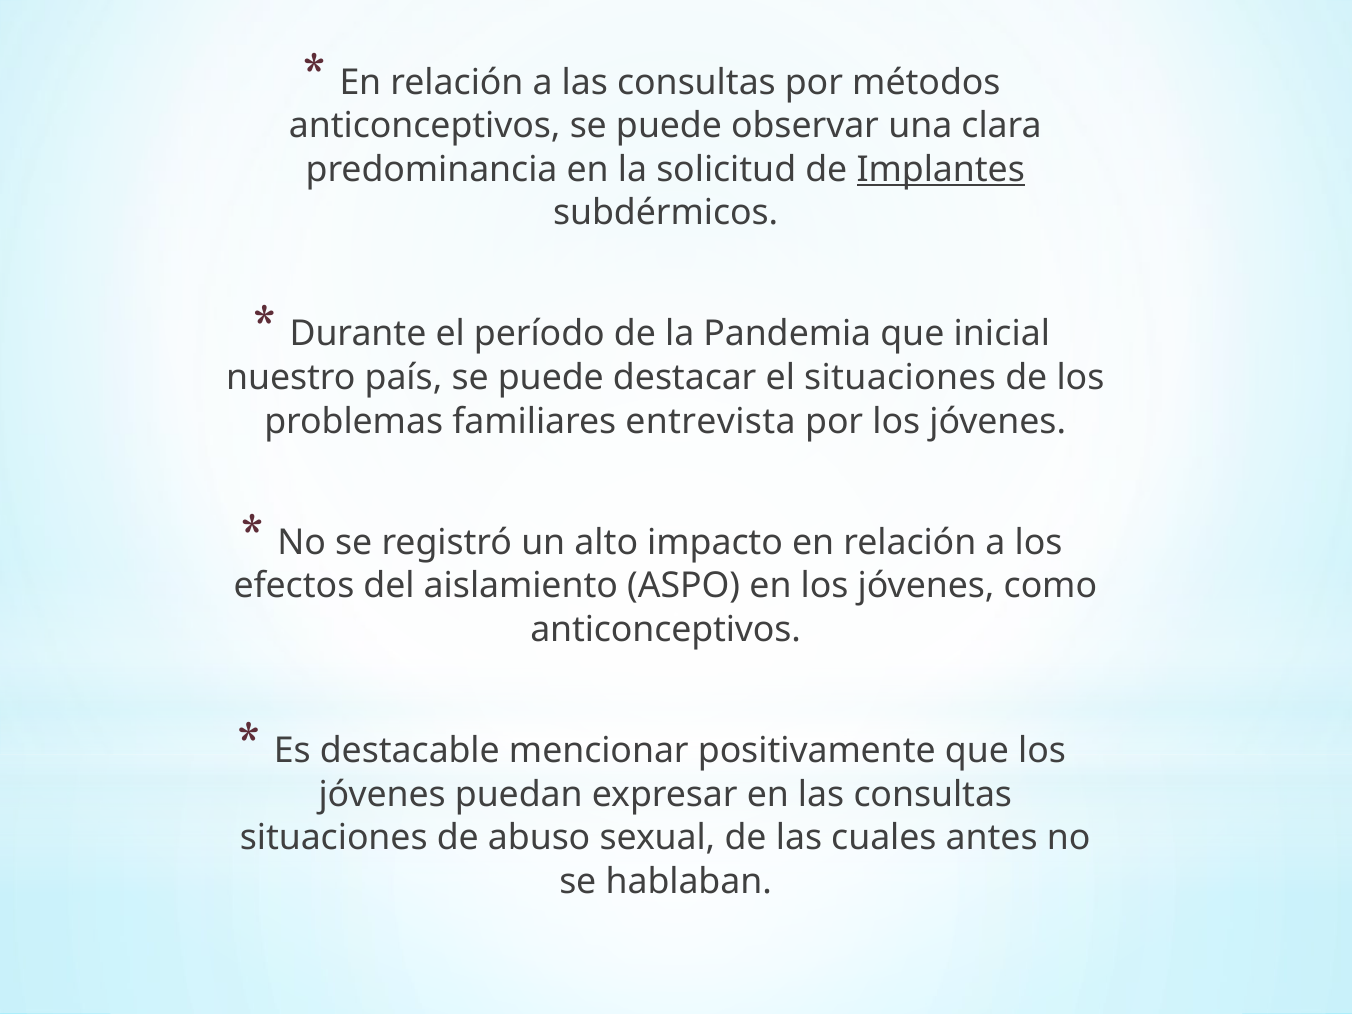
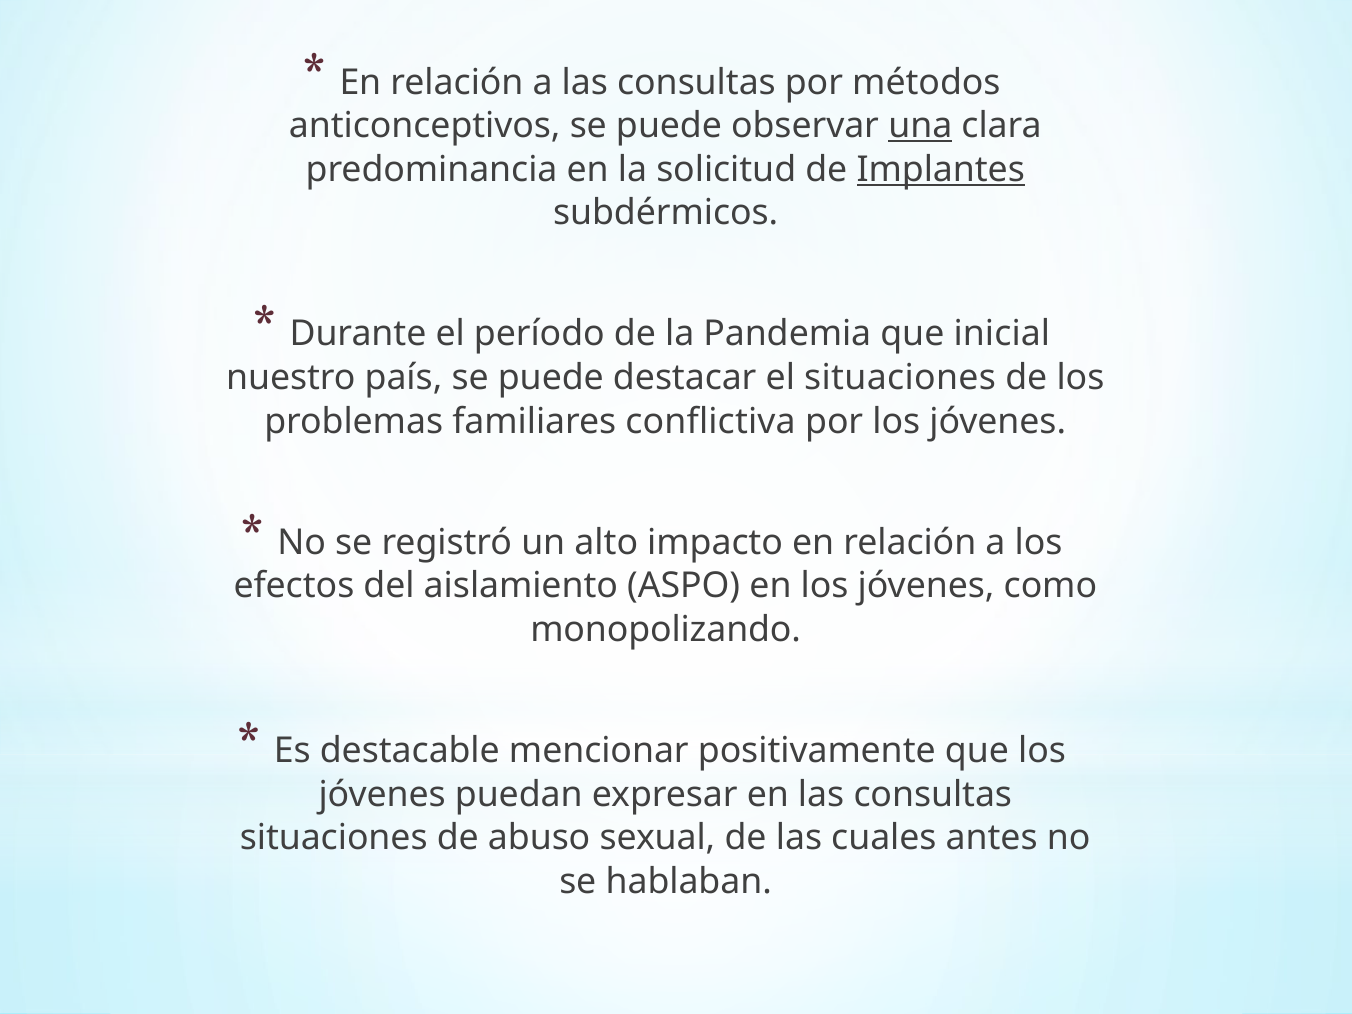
una underline: none -> present
entrevista: entrevista -> conflictiva
anticonceptivos at (666, 630): anticonceptivos -> monopolizando
